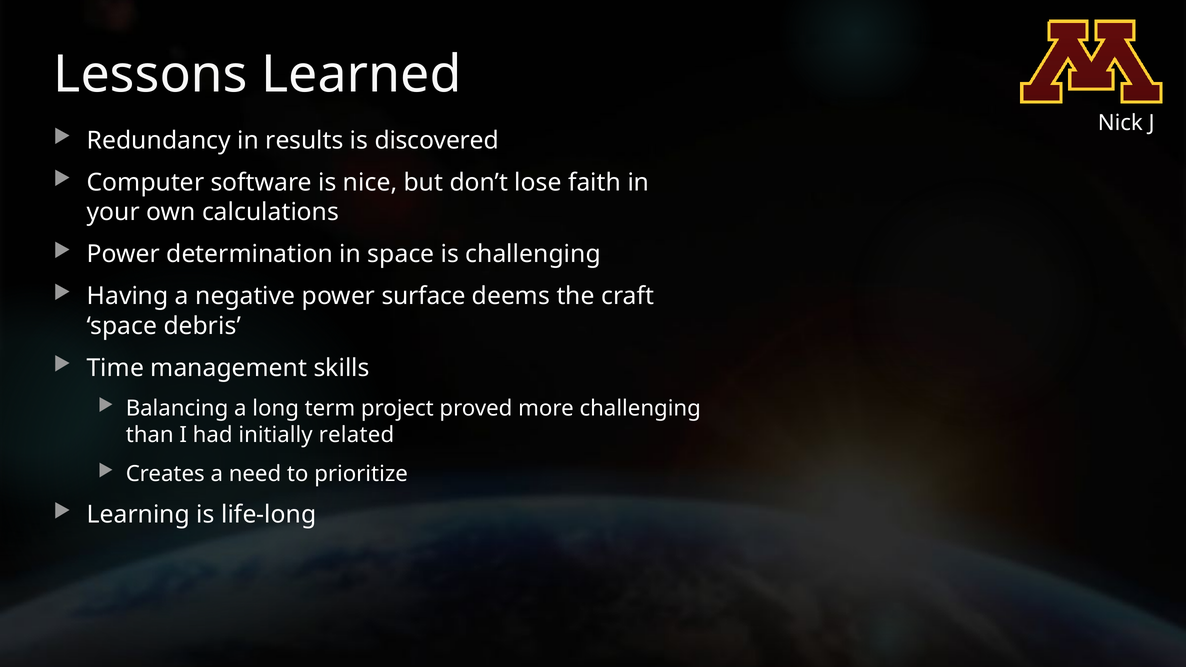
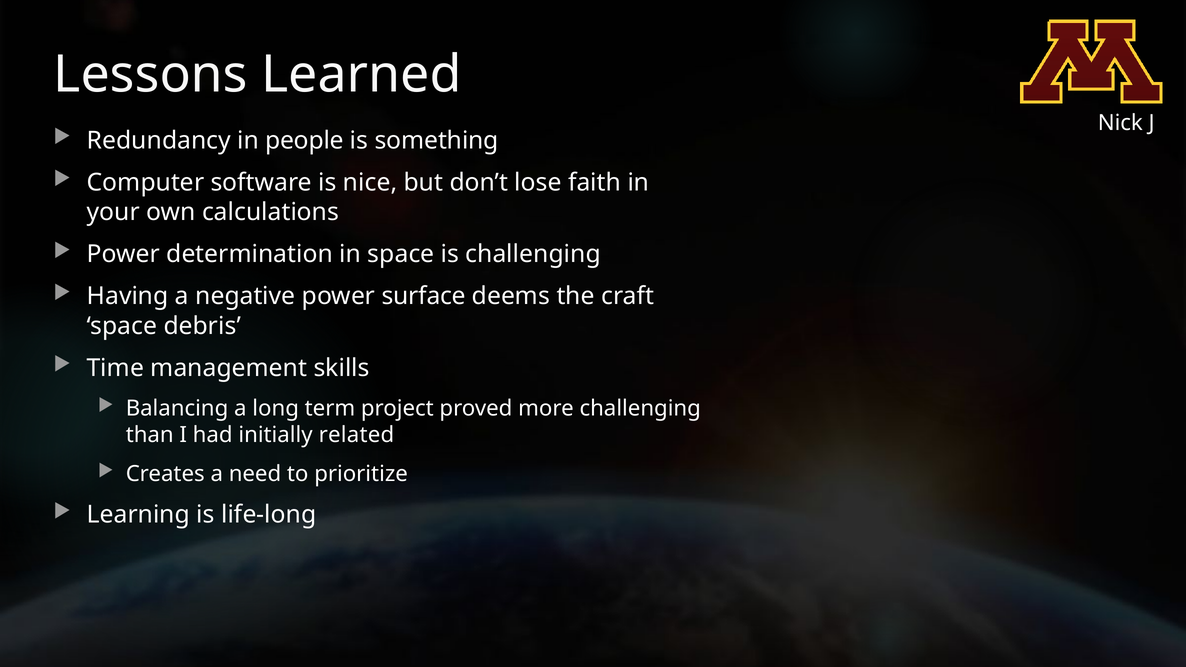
results: results -> people
discovered: discovered -> something
